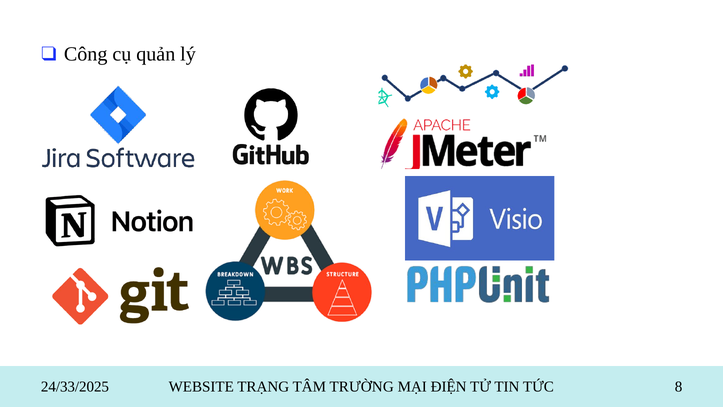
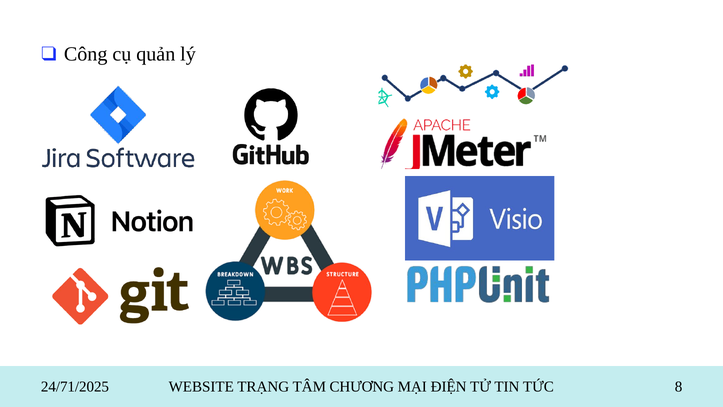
24/33/2025: 24/33/2025 -> 24/71/2025
TRƯỜNG: TRƯỜNG -> CHƯƠNG
